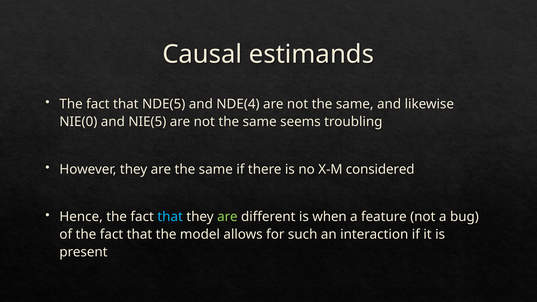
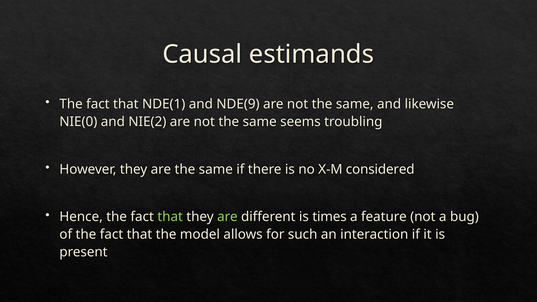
NDE(5: NDE(5 -> NDE(1
NDE(4: NDE(4 -> NDE(9
NIE(5: NIE(5 -> NIE(2
that at (170, 217) colour: light blue -> light green
when: when -> times
